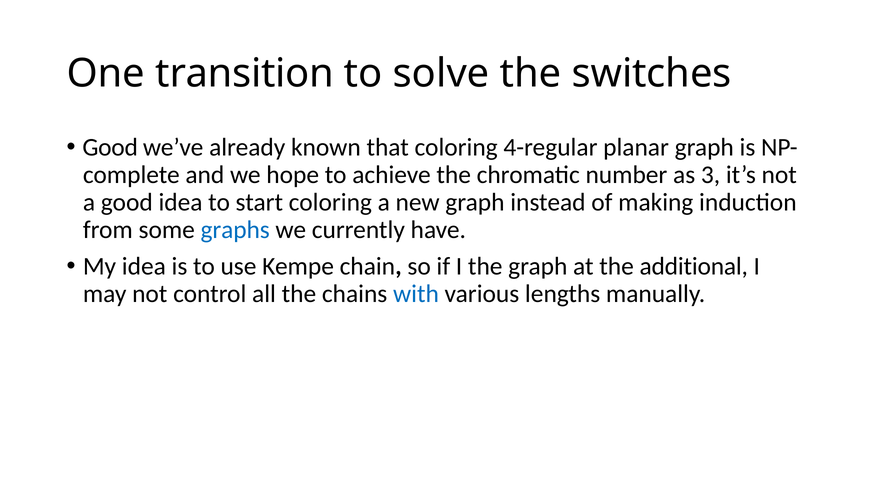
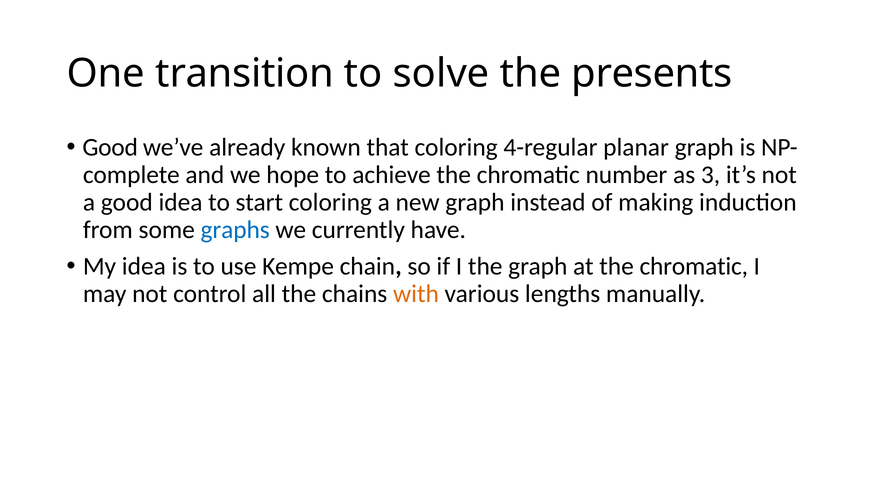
switches: switches -> presents
at the additional: additional -> chromatic
with colour: blue -> orange
